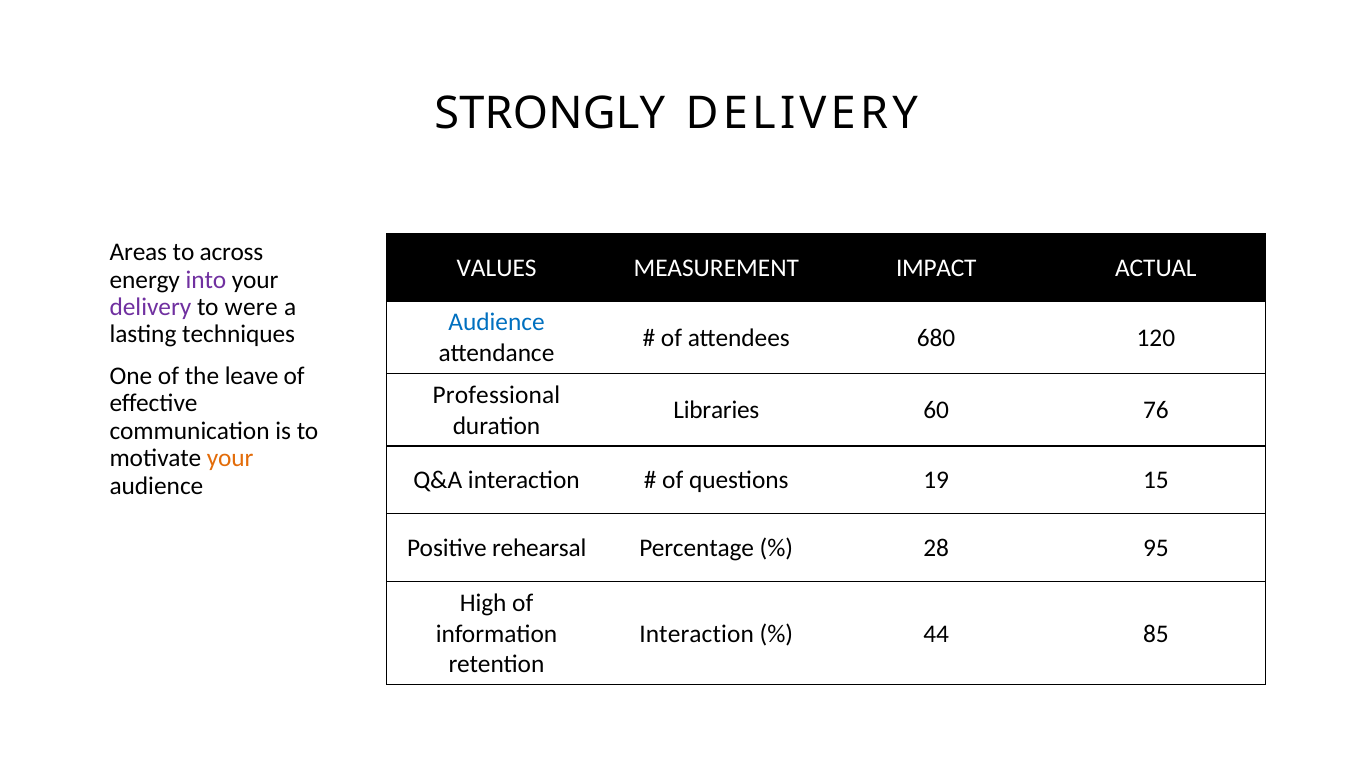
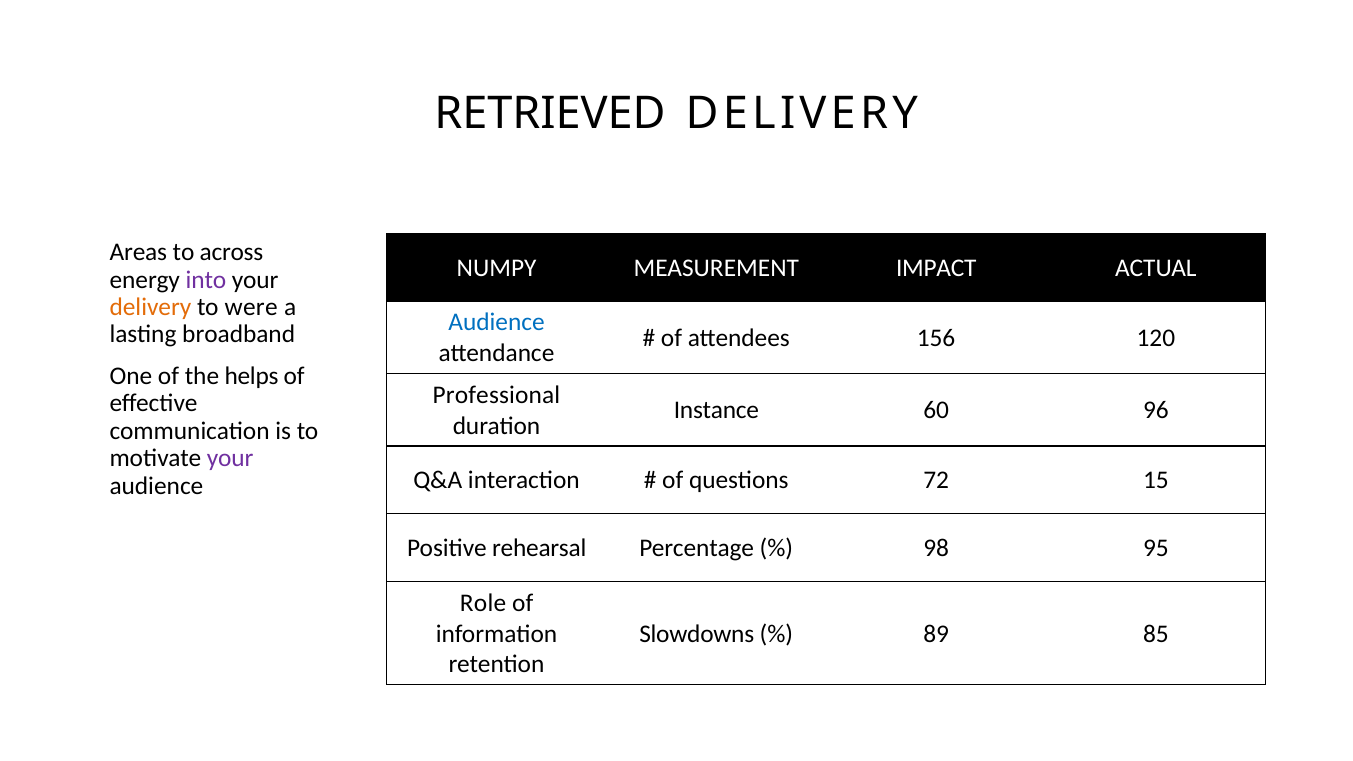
STRONGLY: STRONGLY -> RETRIEVED
VALUES: VALUES -> NUMPY
delivery at (150, 307) colour: purple -> orange
techniques: techniques -> broadband
680: 680 -> 156
leave: leave -> helps
Libraries: Libraries -> Instance
76: 76 -> 96
your at (230, 458) colour: orange -> purple
19: 19 -> 72
28: 28 -> 98
High: High -> Role
Interaction at (697, 634): Interaction -> Slowdowns
44: 44 -> 89
